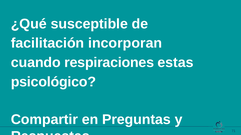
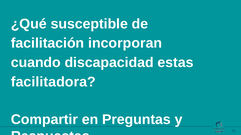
respiraciones: respiraciones -> discapacidad
psicológico: psicológico -> facilitadora
